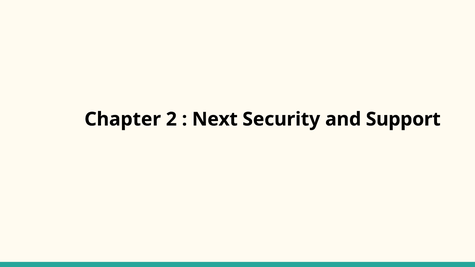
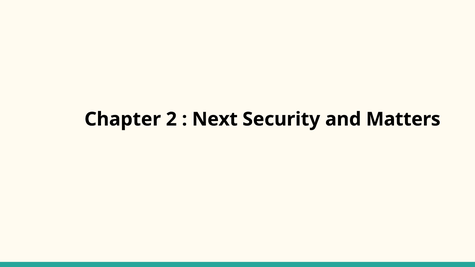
Support: Support -> Matters
